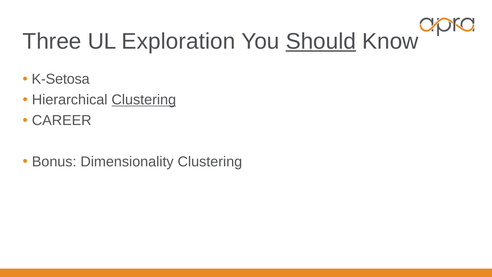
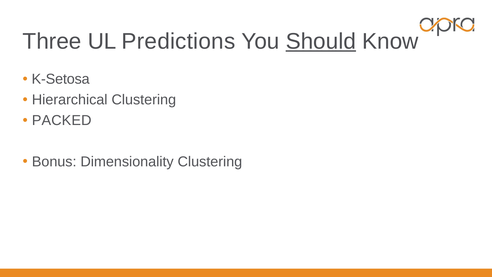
Exploration: Exploration -> Predictions
Clustering at (144, 100) underline: present -> none
CAREER: CAREER -> PACKED
